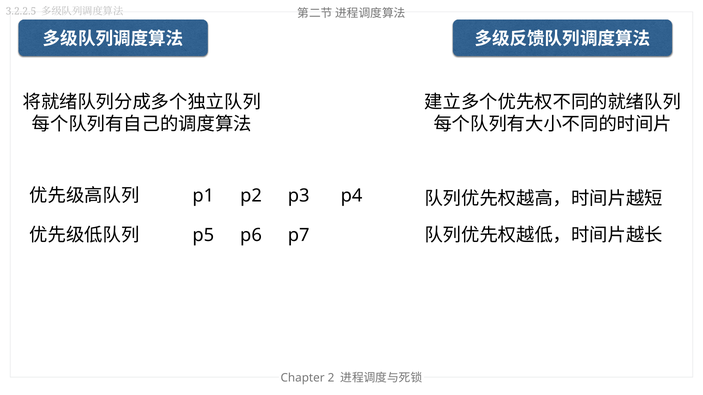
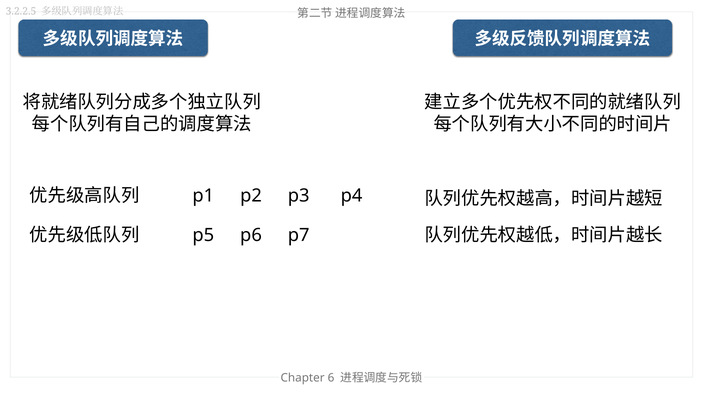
2: 2 -> 6
